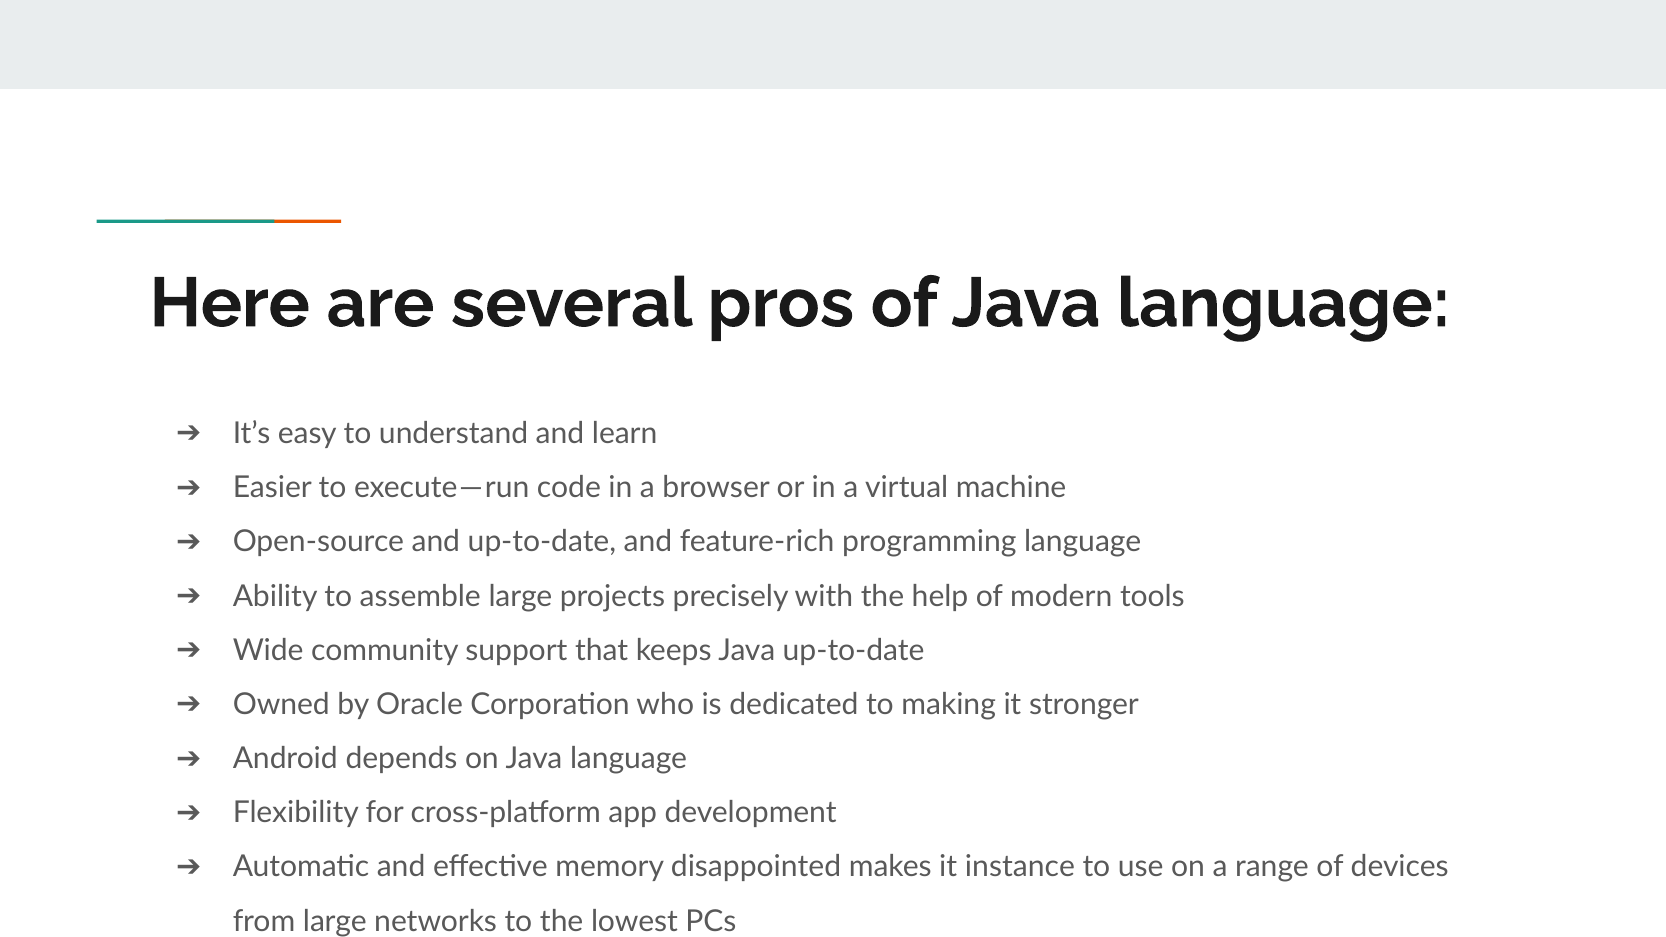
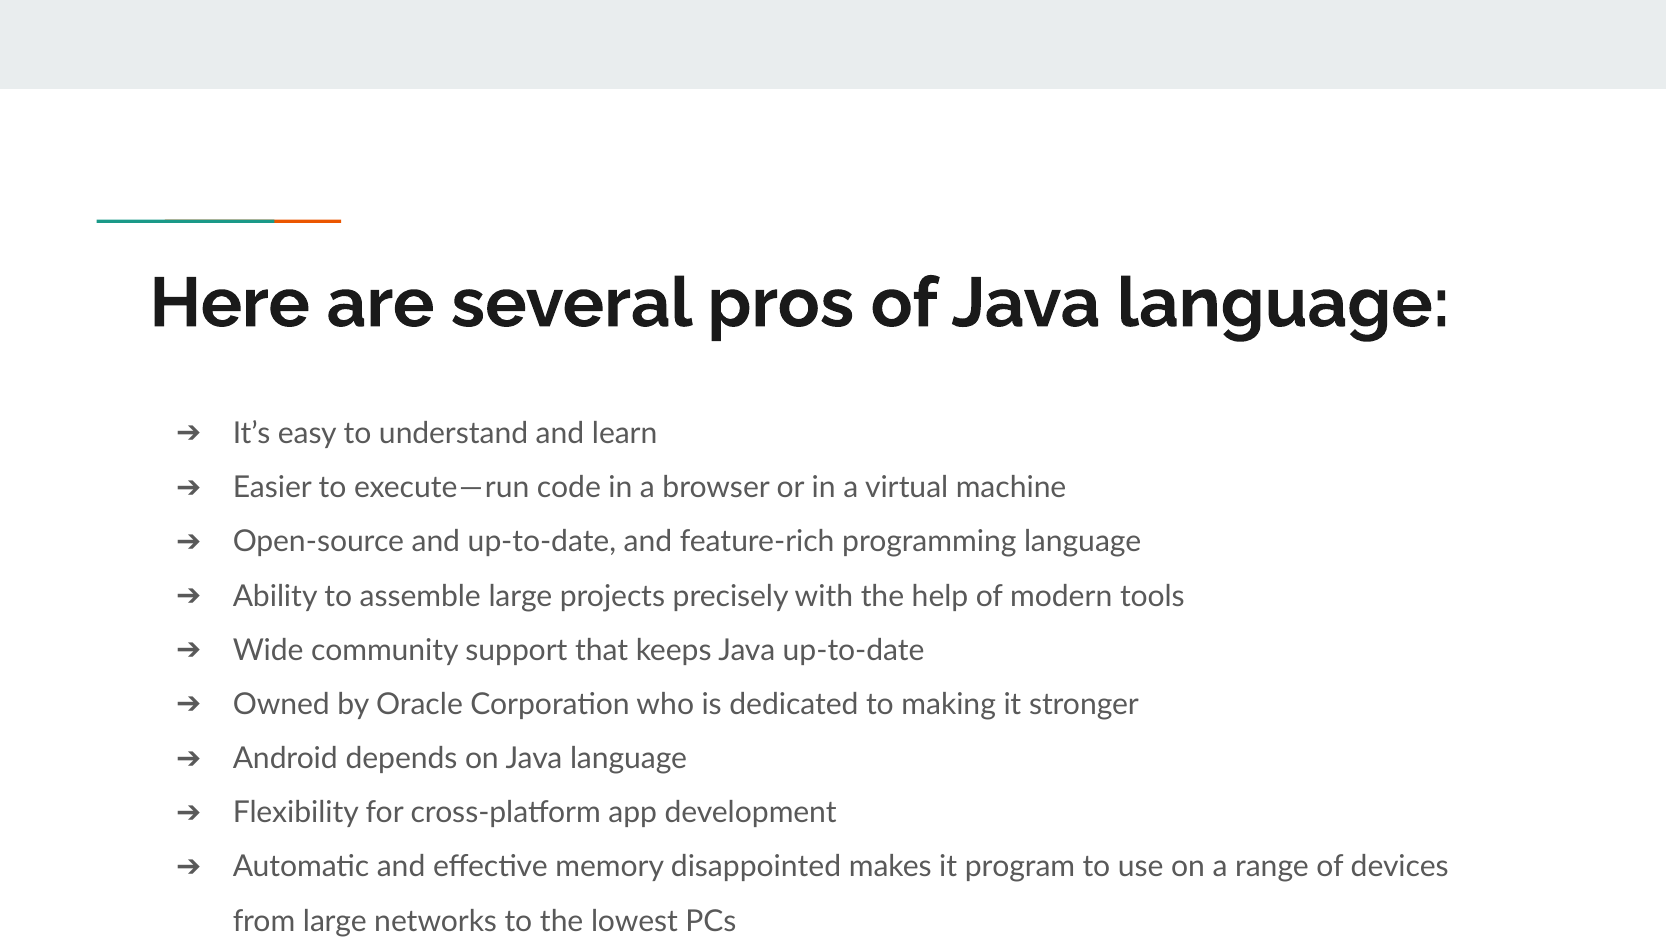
instance: instance -> program
